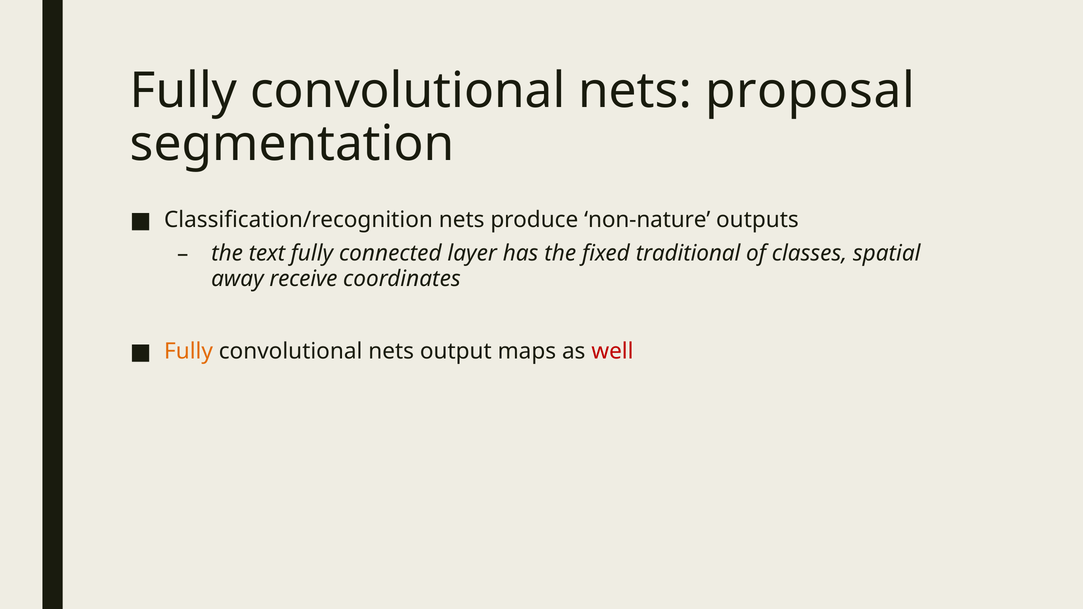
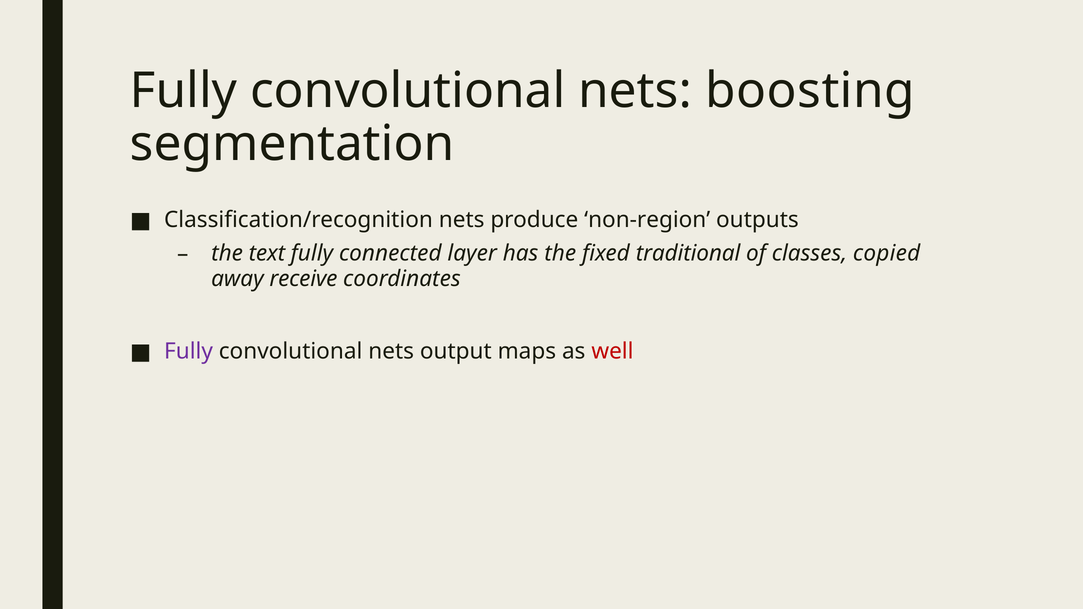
proposal: proposal -> boosting
non-nature: non-nature -> non-region
spatial: spatial -> copied
Fully at (189, 351) colour: orange -> purple
